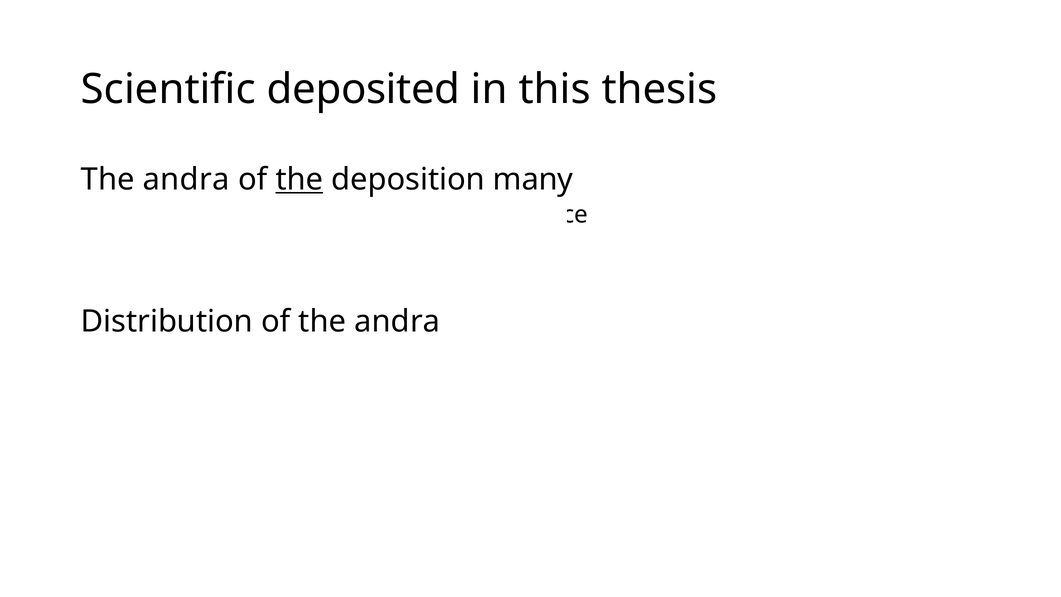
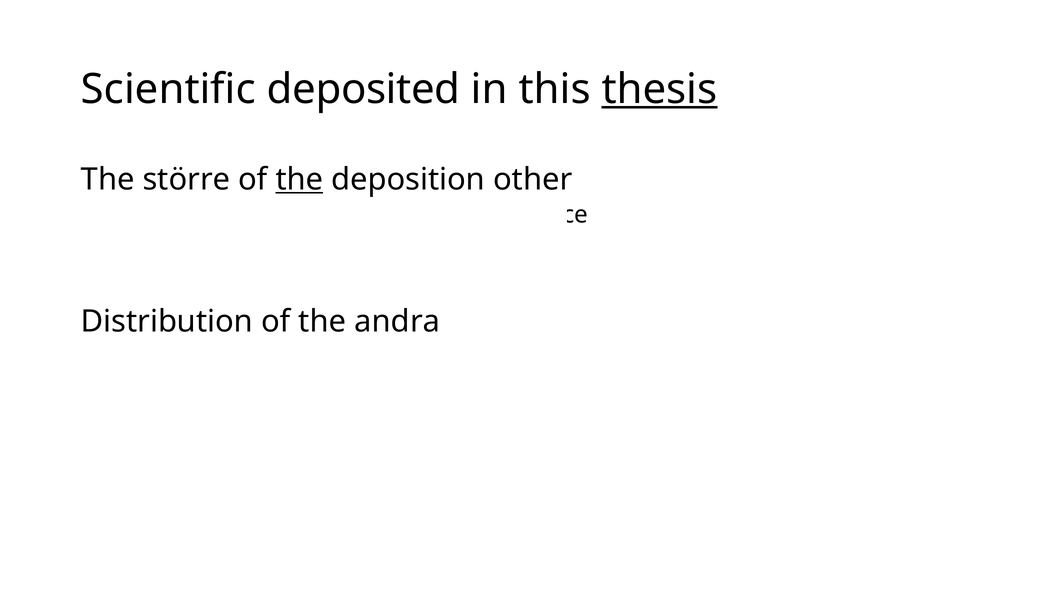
thesis underline: none -> present
andra at (186, 179): andra -> större
many: many -> other
